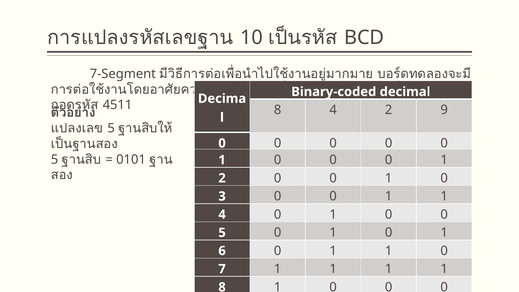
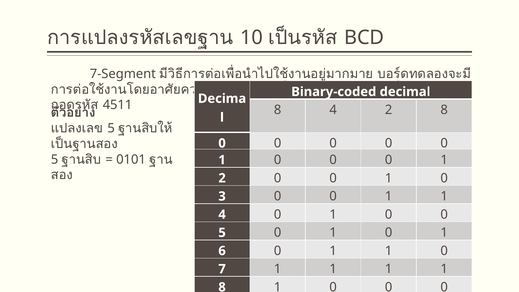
2 9: 9 -> 8
